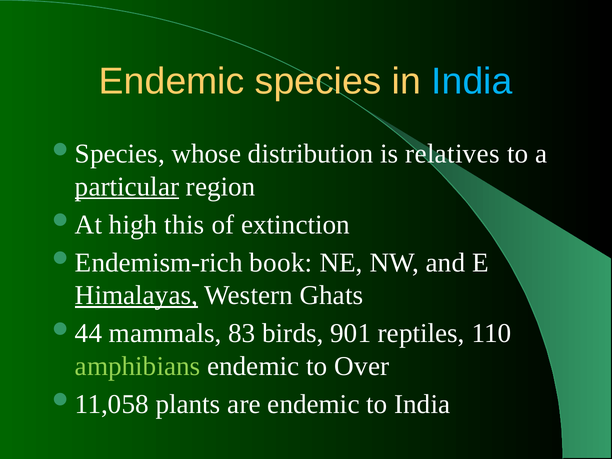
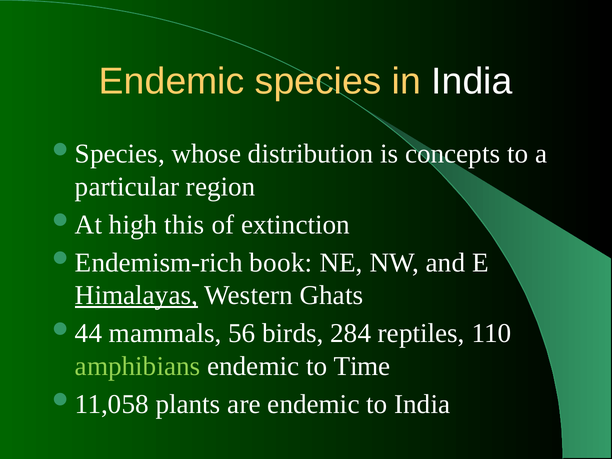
India at (472, 82) colour: light blue -> white
relatives: relatives -> concepts
particular underline: present -> none
83: 83 -> 56
901: 901 -> 284
Over: Over -> Time
